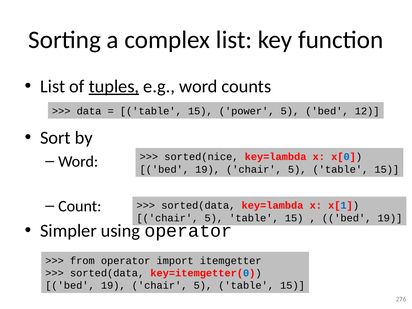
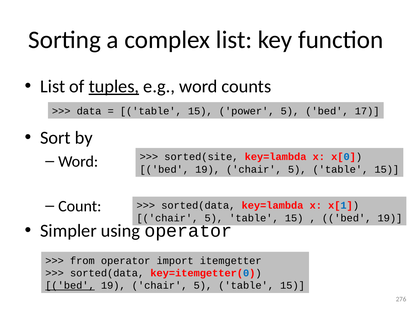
12: 12 -> 17
sorted(nice: sorted(nice -> sorted(site
bed at (70, 285) underline: none -> present
